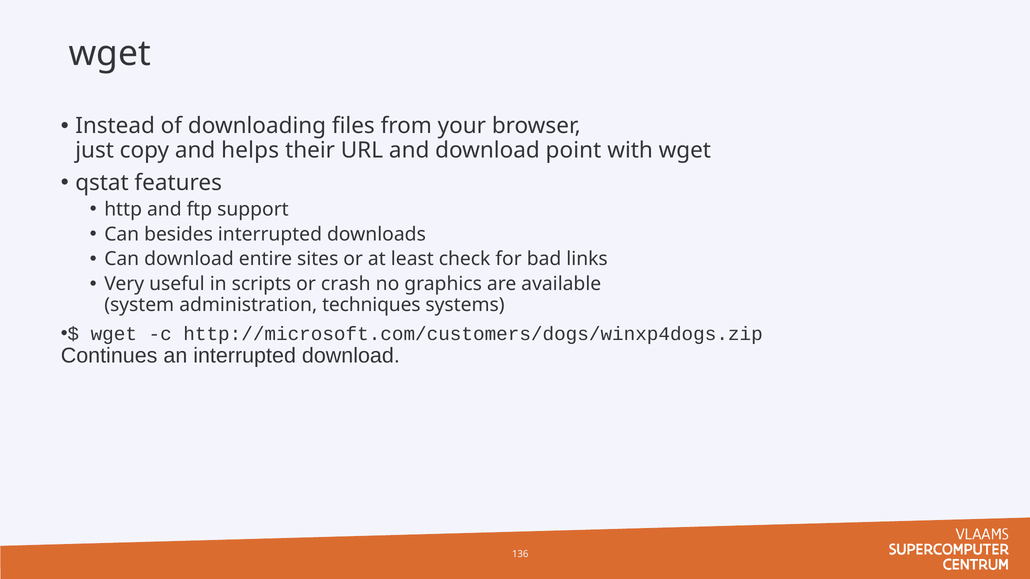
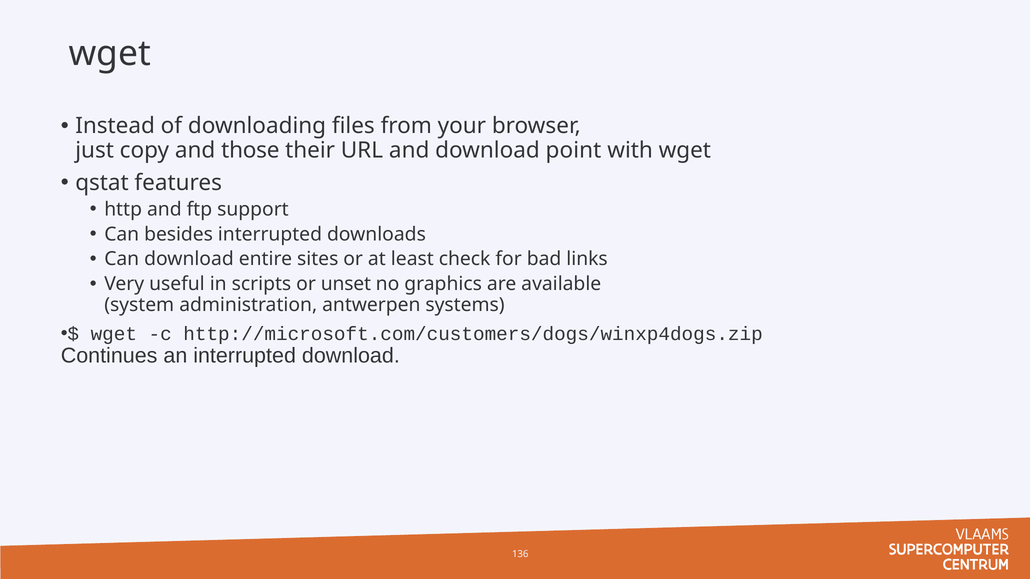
helps: helps -> those
crash: crash -> unset
techniques: techniques -> antwerpen
